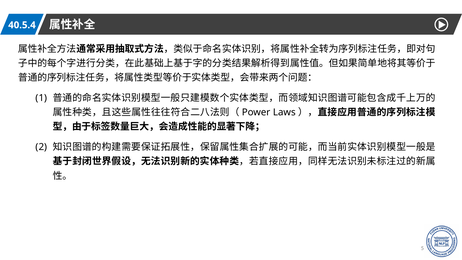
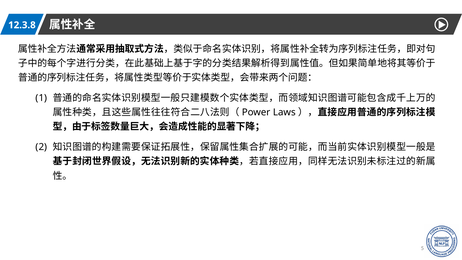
40.5.4: 40.5.4 -> 12.3.8
